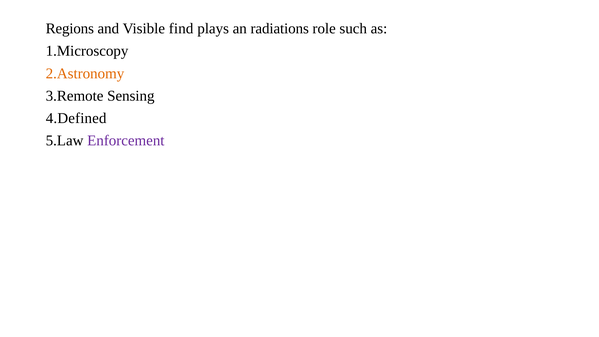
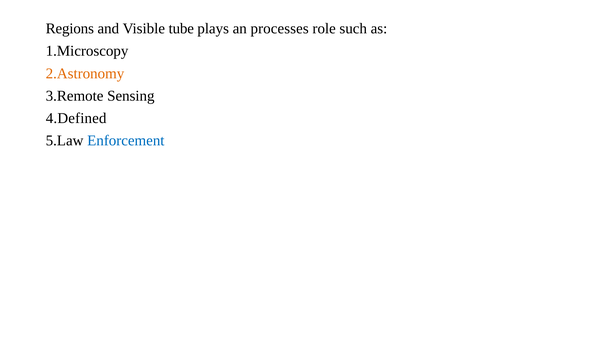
find: find -> tube
radiations: radiations -> processes
Enforcement colour: purple -> blue
